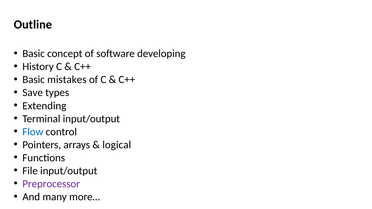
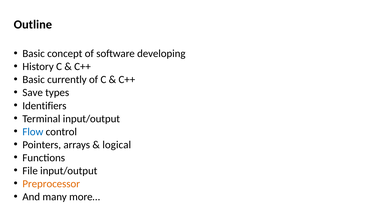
mistakes: mistakes -> currently
Extending: Extending -> Identifiers
Preprocessor colour: purple -> orange
